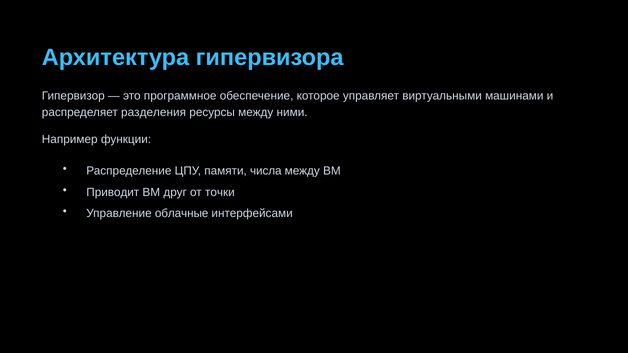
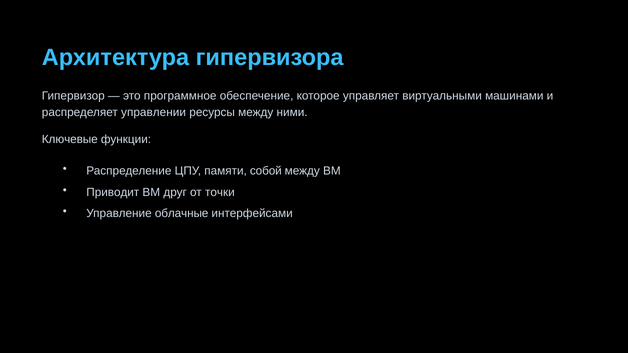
разделения: разделения -> управлении
Например: Например -> Ключевые
числа: числа -> собой
